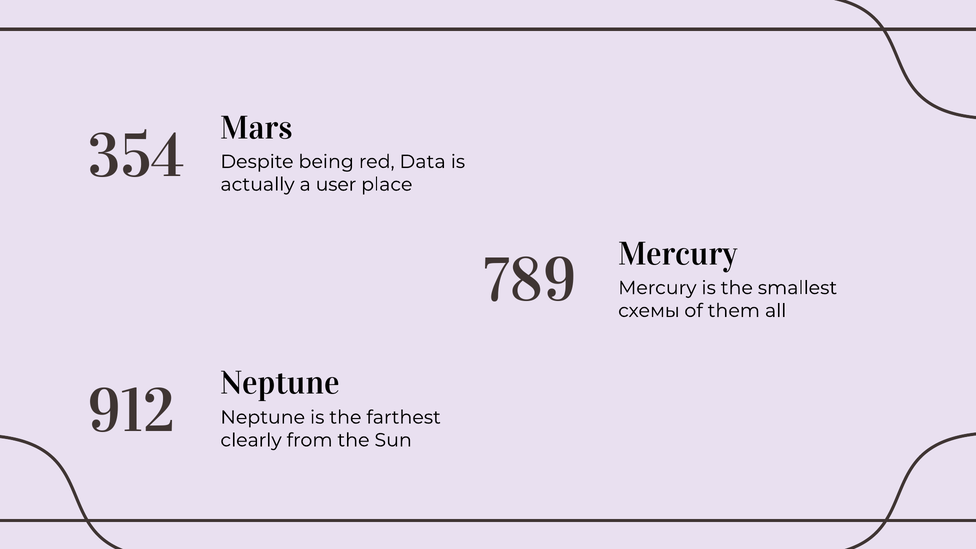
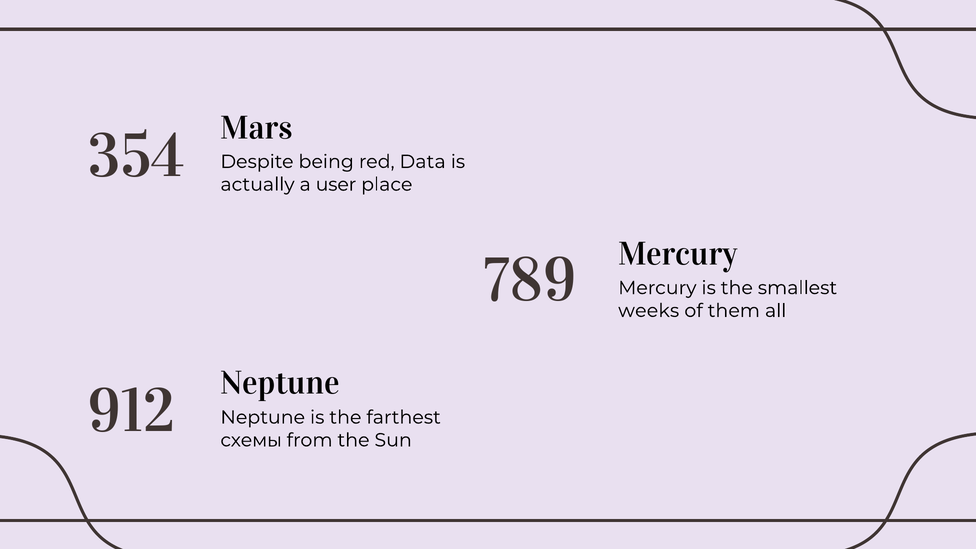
схемы: схемы -> weeks
clearly: clearly -> схемы
